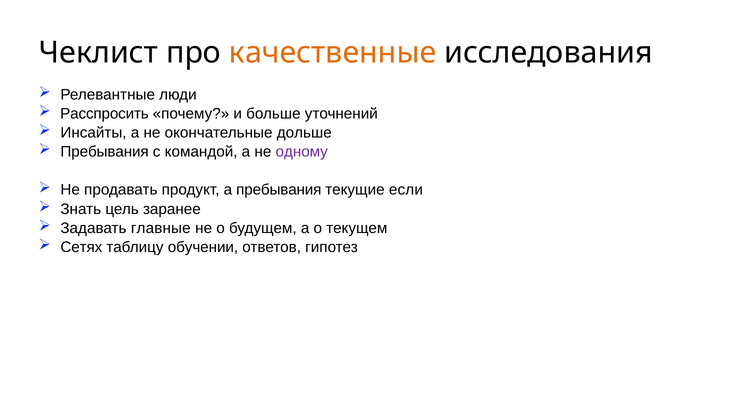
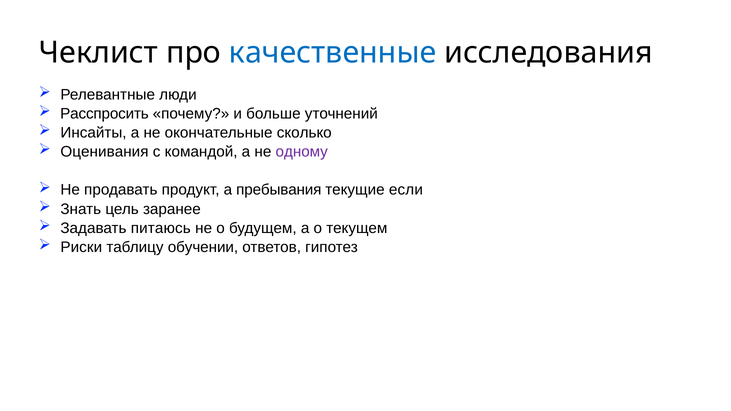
качественные colour: orange -> blue
дольше: дольше -> сколько
Пребывания at (105, 152): Пребывания -> Оценивания
главные: главные -> питаюсь
Сетях: Сетях -> Риски
